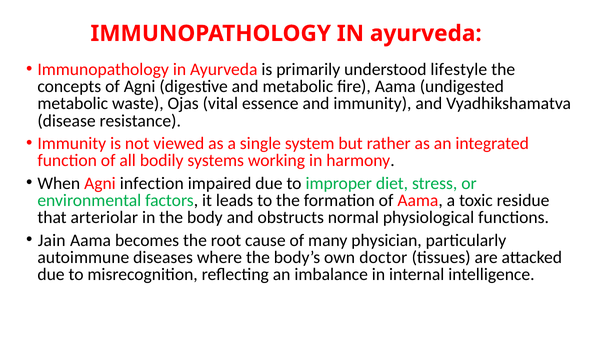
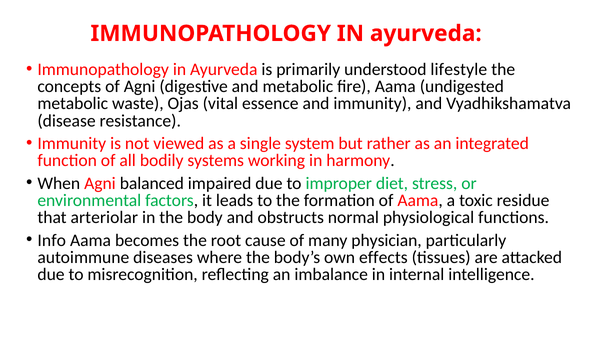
infection: infection -> balanced
Jain: Jain -> Info
doctor: doctor -> effects
